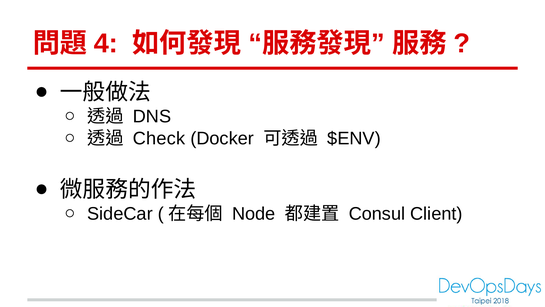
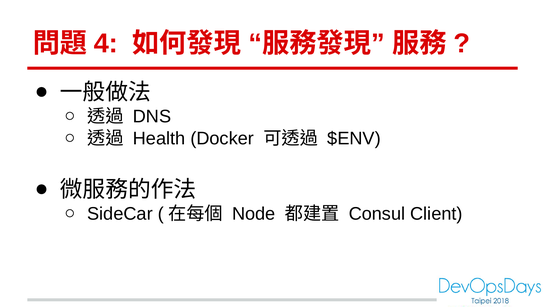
Check: Check -> Health
